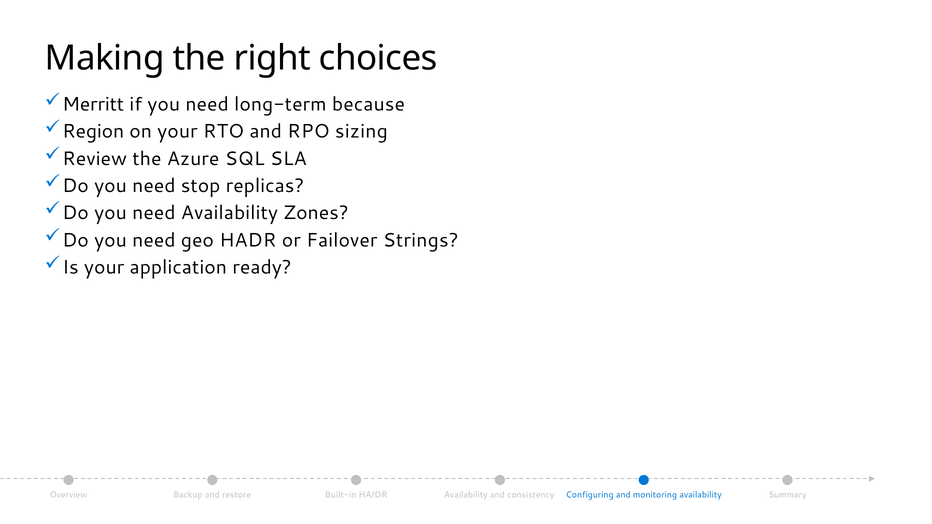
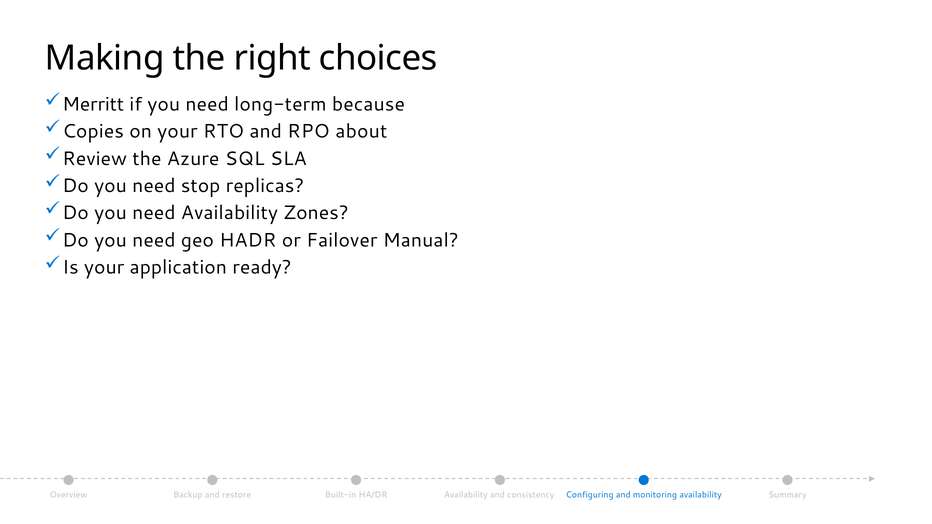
Region: Region -> Copies
sizing: sizing -> about
Strings: Strings -> Manual
